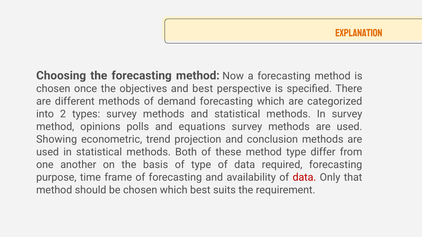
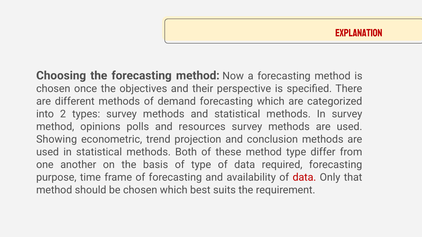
explanation colour: orange -> red
and best: best -> their
equations: equations -> resources
